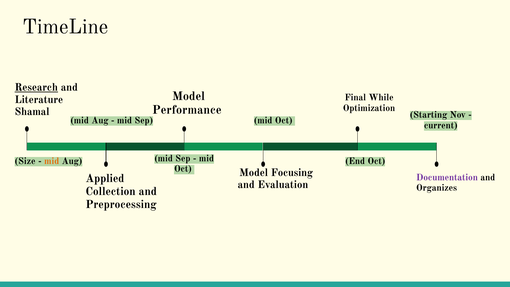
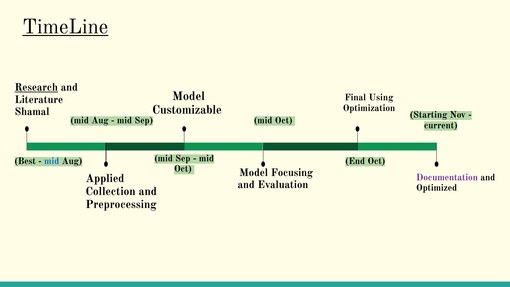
TimeLine underline: none -> present
While: While -> Using
Performance: Performance -> Customizable
Size: Size -> Best
mid at (52, 161) colour: orange -> blue
Organizes: Organizes -> Optimized
